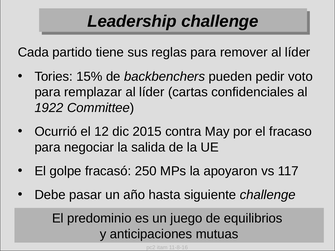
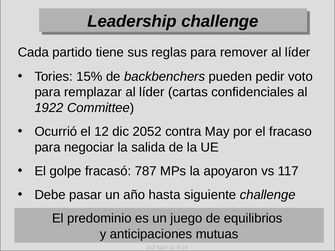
2015: 2015 -> 2052
250: 250 -> 787
